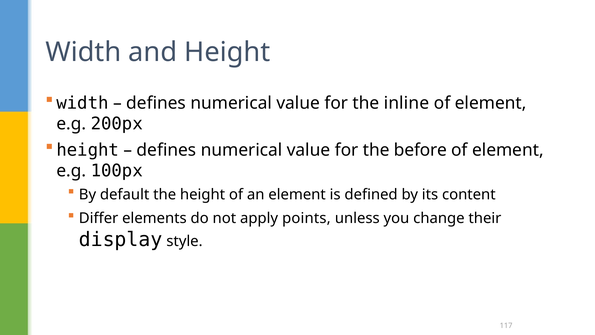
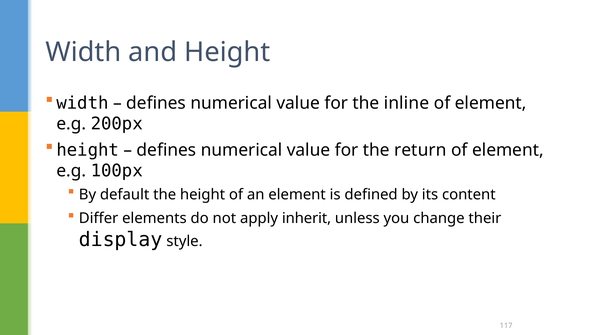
before: before -> return
points: points -> inherit
